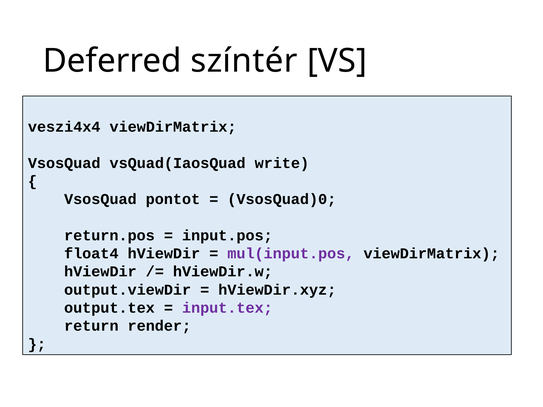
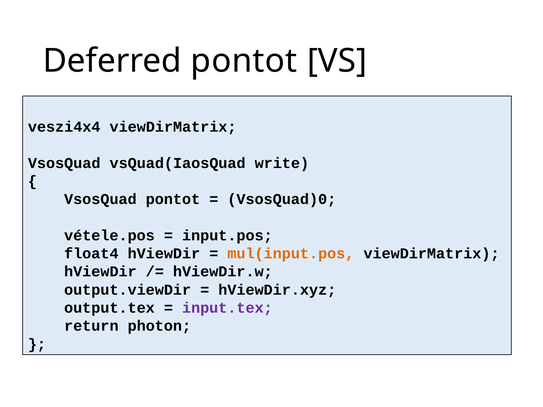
Deferred színtér: színtér -> pontot
return.pos: return.pos -> vétele.pos
mul(input.pos colour: purple -> orange
render: render -> photon
